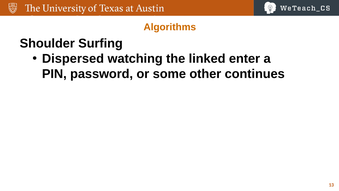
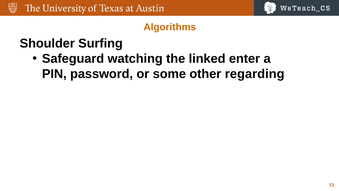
Dispersed: Dispersed -> Safeguard
continues: continues -> regarding
